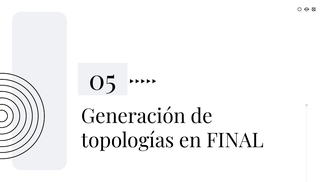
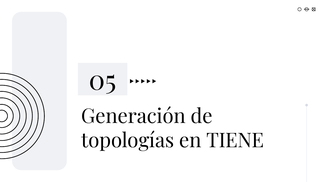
FINAL: FINAL -> TIENE
